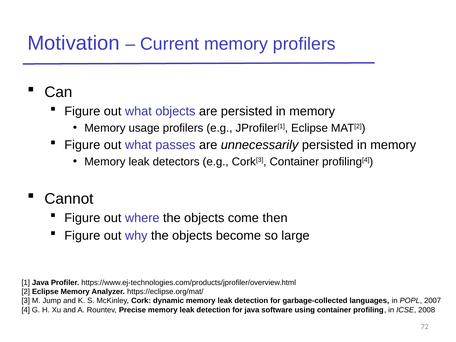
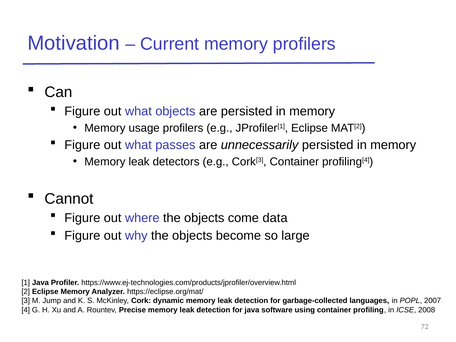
then: then -> data
